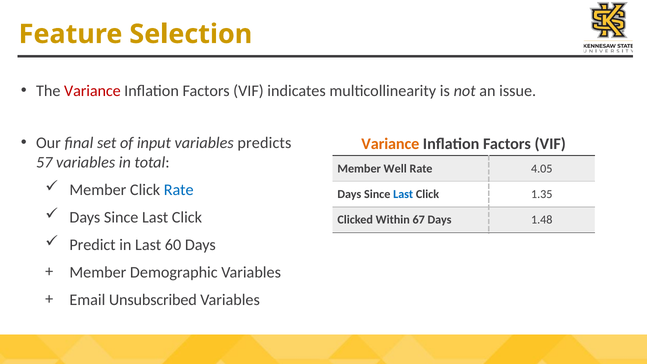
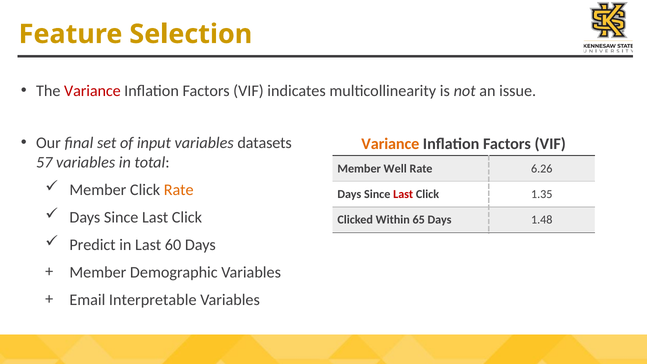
predicts: predicts -> datasets
4.05: 4.05 -> 6.26
Rate at (179, 190) colour: blue -> orange
Last at (403, 194) colour: blue -> red
67: 67 -> 65
Unsubscribed: Unsubscribed -> Interpretable
